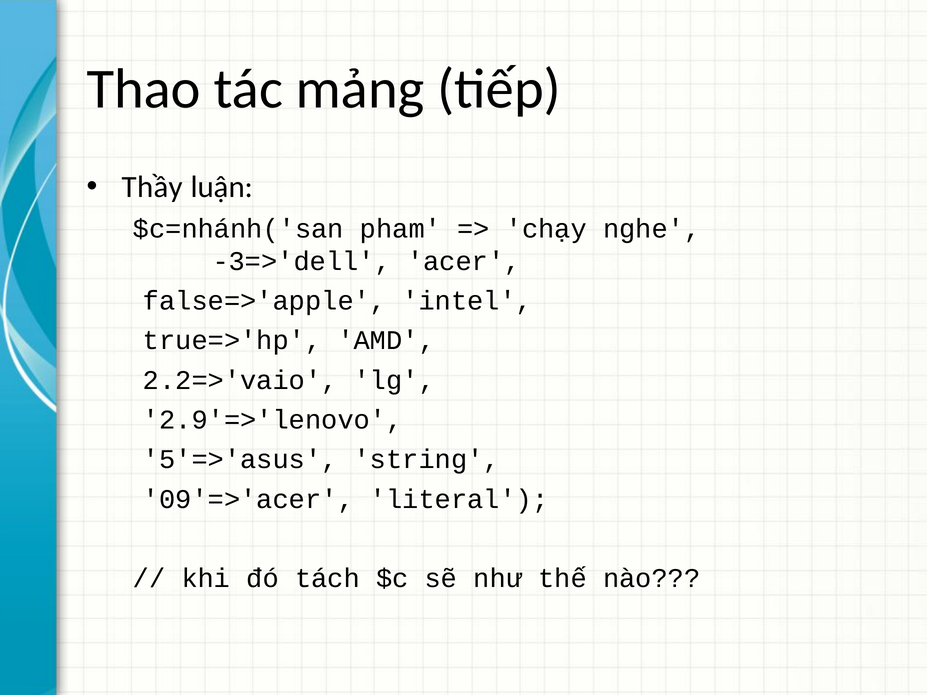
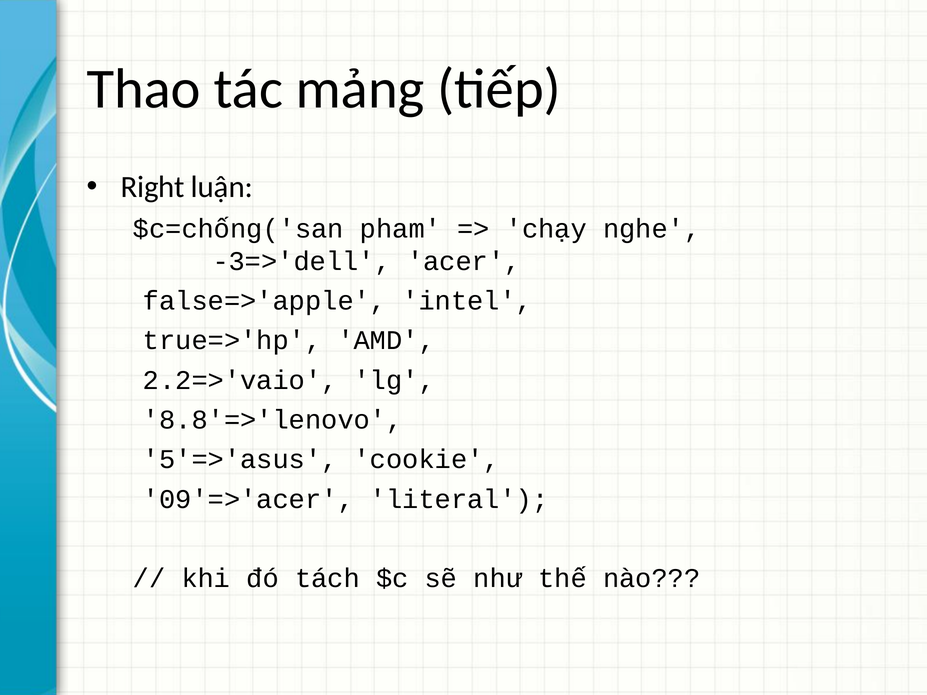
Thầy: Thầy -> Right
$c=nhánh('san: $c=nhánh('san -> $c=chống('san
2.9'=>'lenovo: 2.9'=>'lenovo -> 8.8'=>'lenovo
string: string -> cookie
